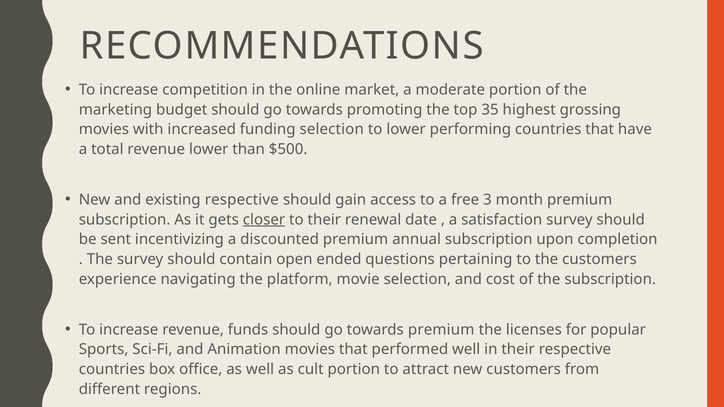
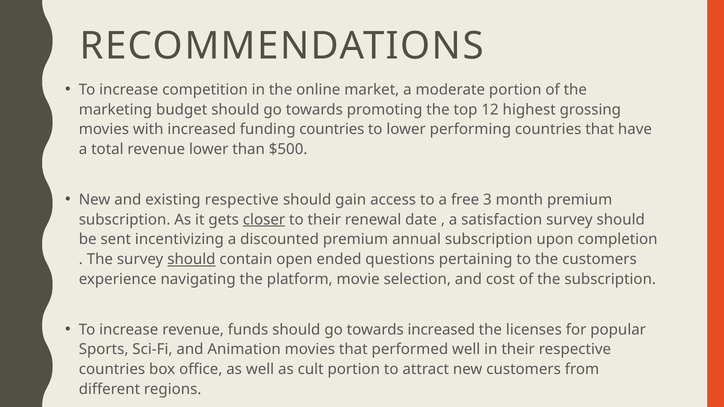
35: 35 -> 12
funding selection: selection -> countries
should at (191, 260) underline: none -> present
towards premium: premium -> increased
